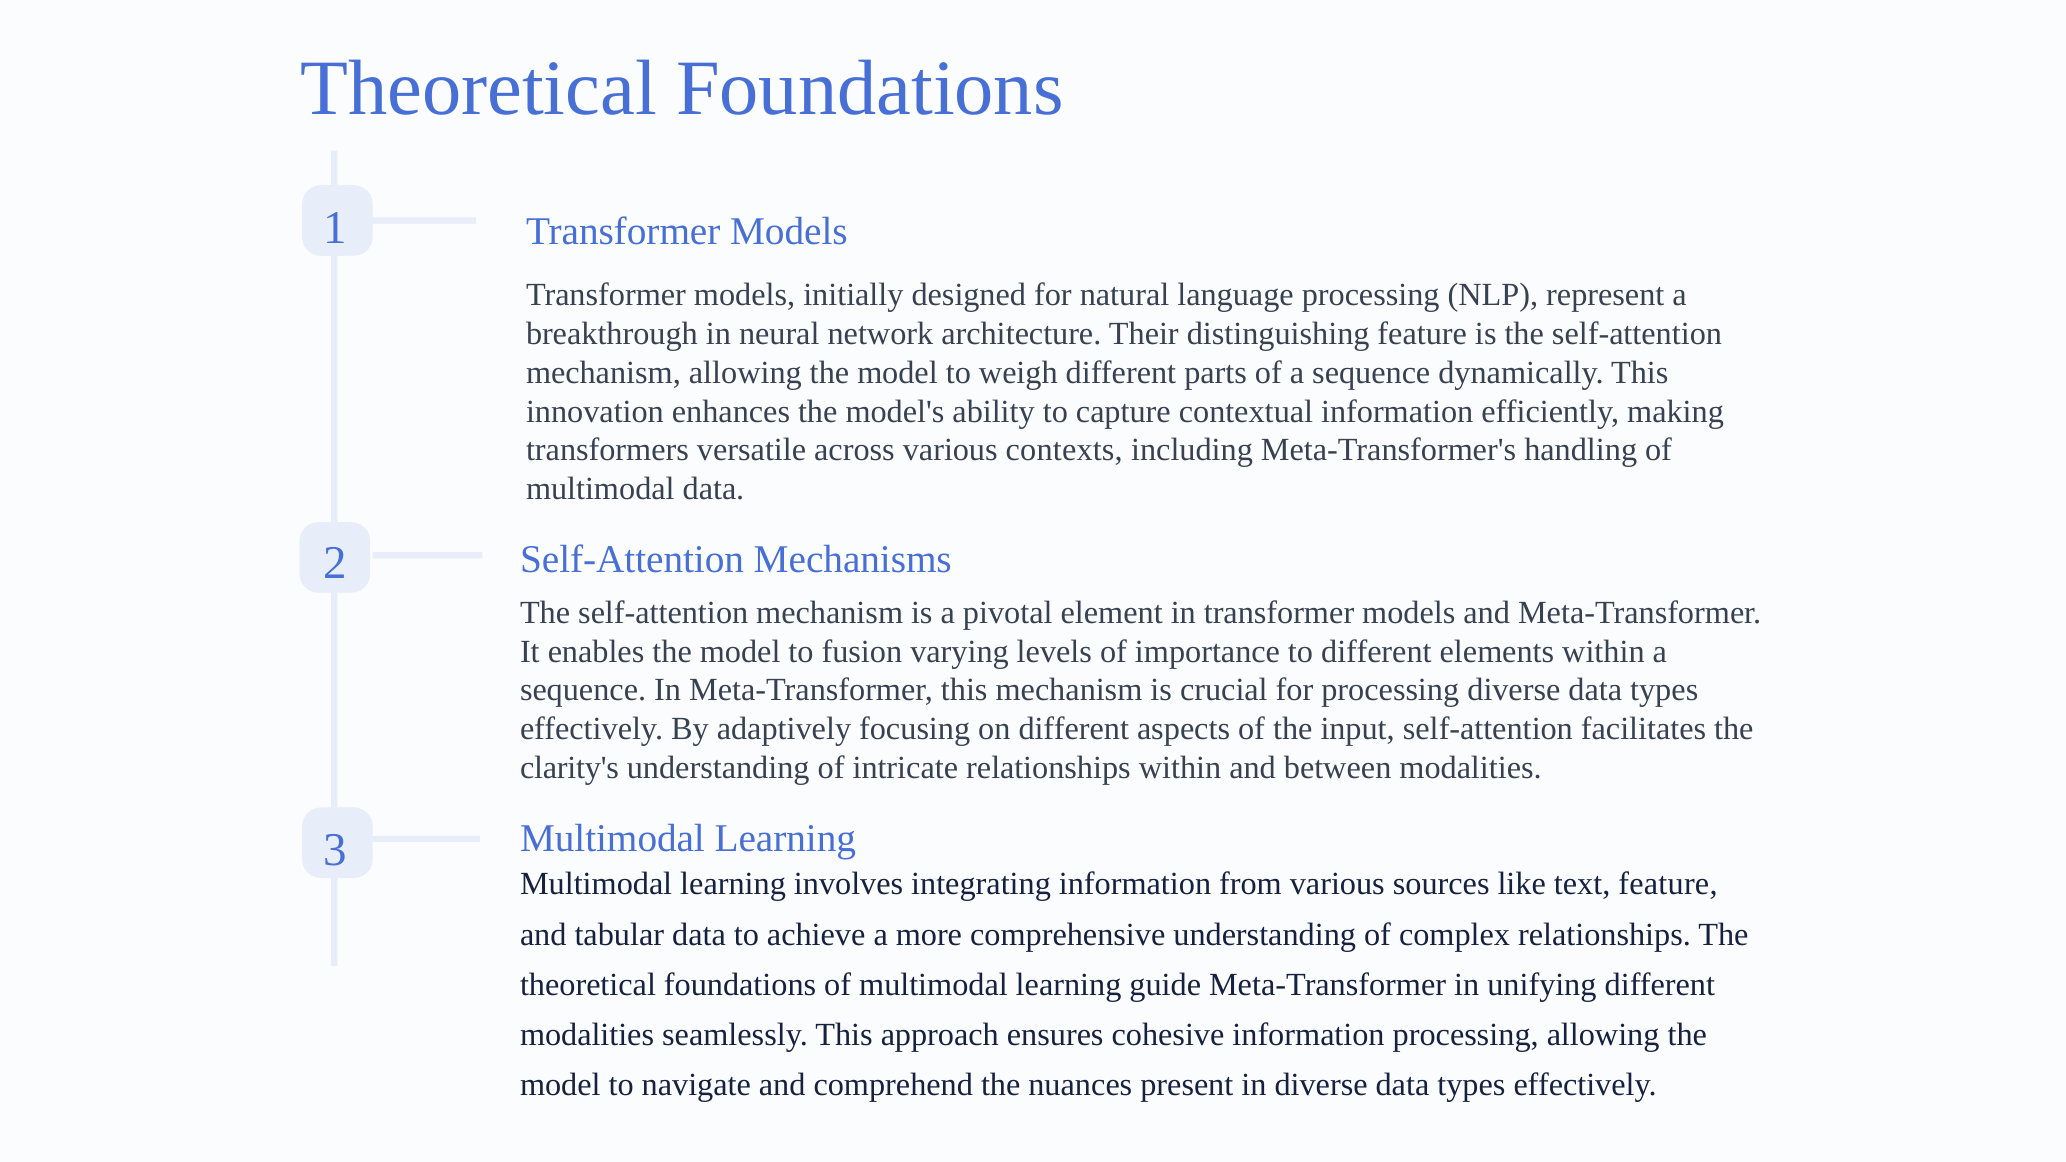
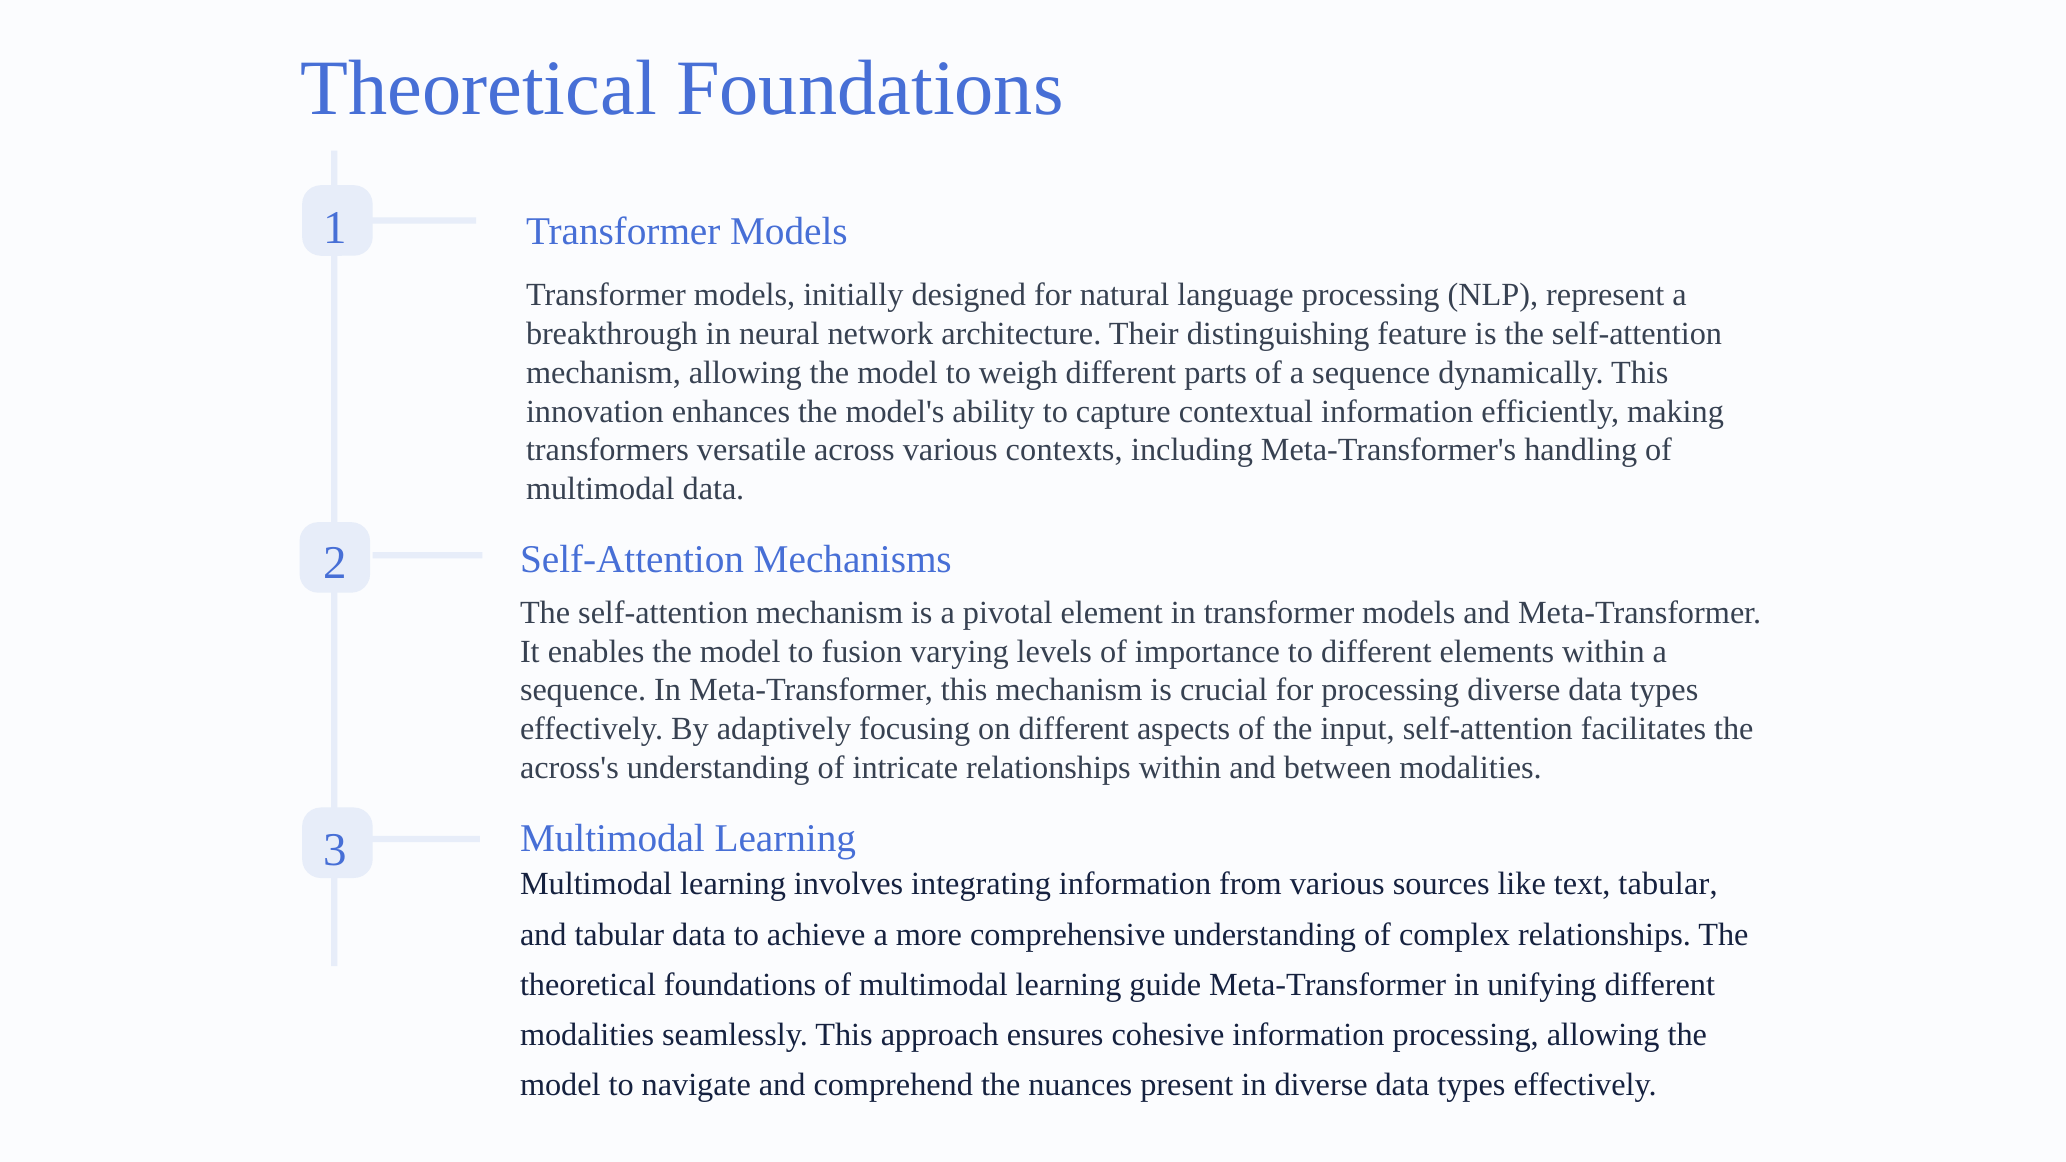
clarity's: clarity's -> across's
text feature: feature -> tabular
